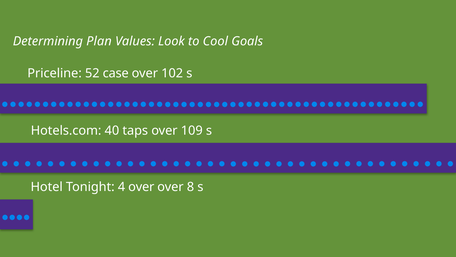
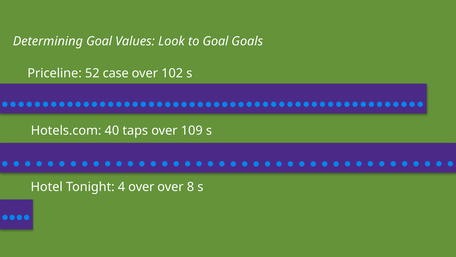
Determining Plan: Plan -> Goal
to Cool: Cool -> Goal
